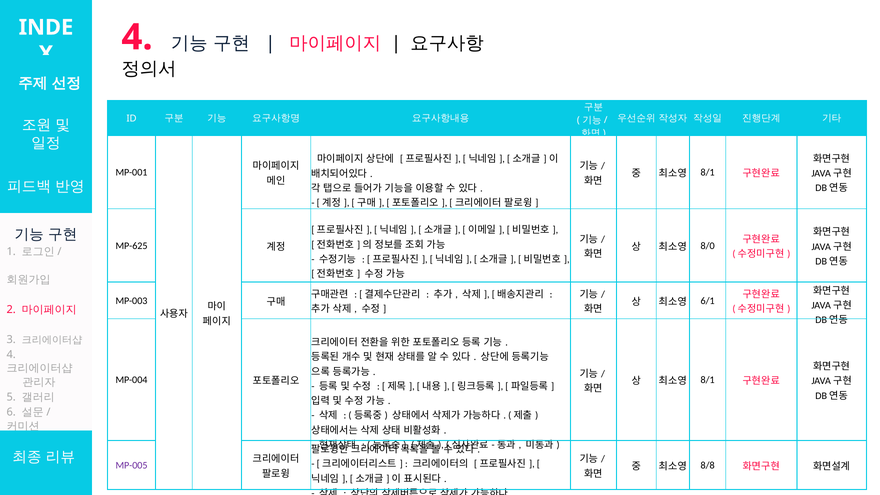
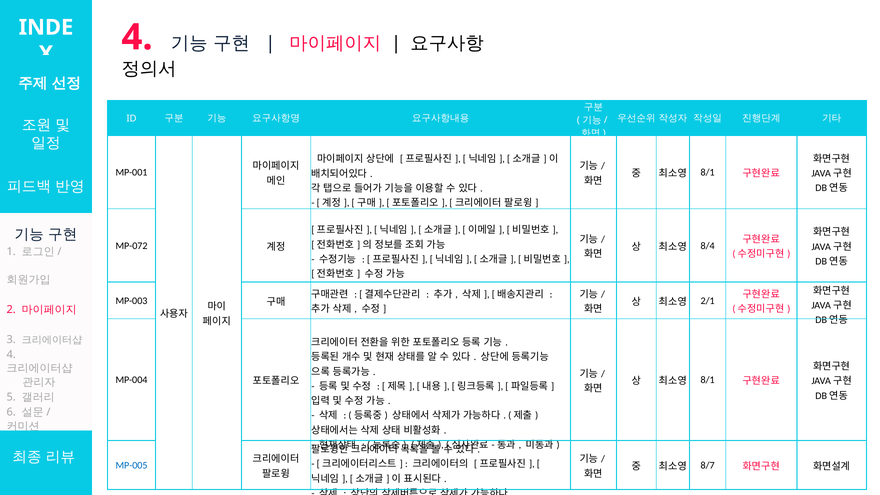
MP-625: MP-625 -> MP-072
8/0: 8/0 -> 8/4
6/1: 6/1 -> 2/1
MP-005 colour: purple -> blue
8/8: 8/8 -> 8/7
